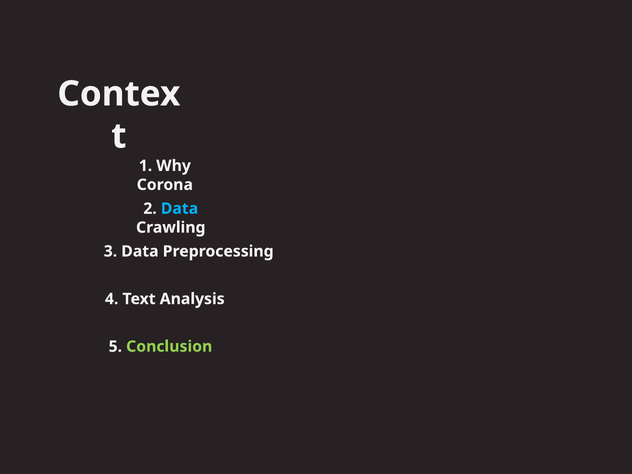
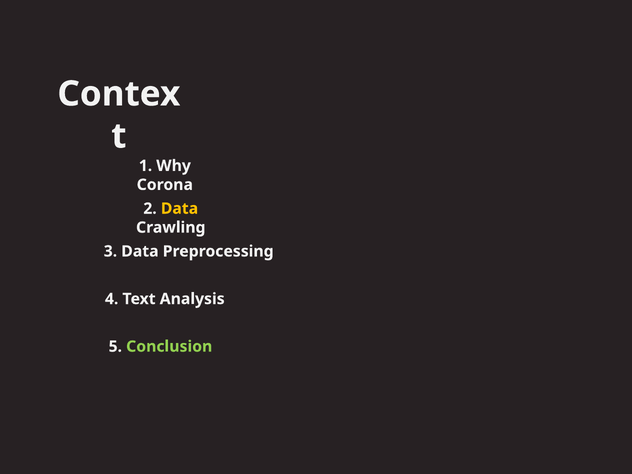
Data at (179, 209) colour: light blue -> yellow
